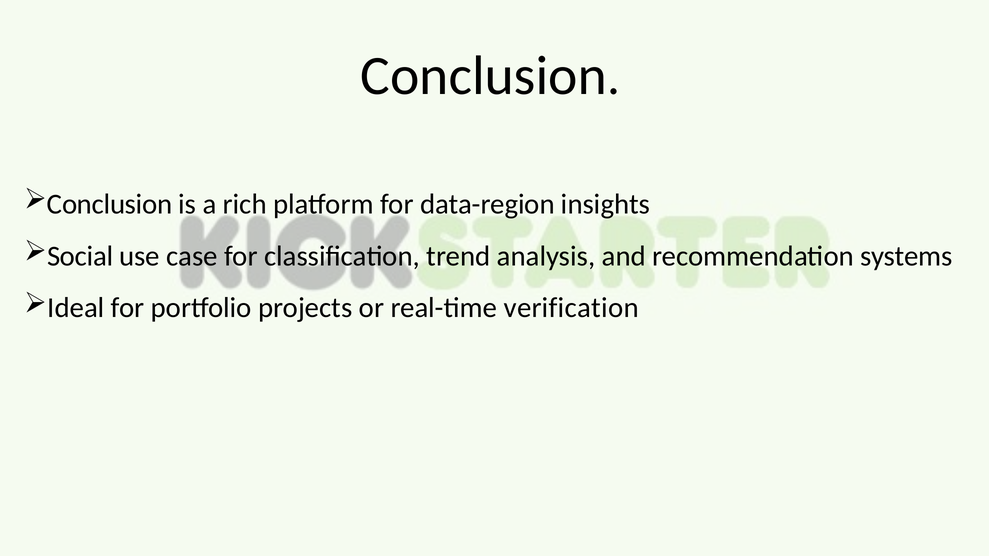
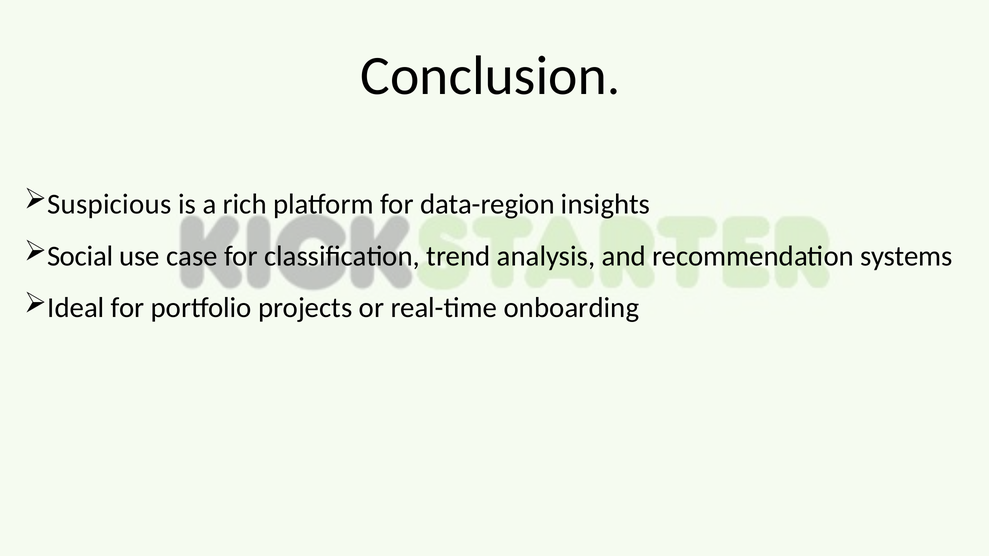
Conclusion at (110, 204): Conclusion -> Suspicious
verification: verification -> onboarding
